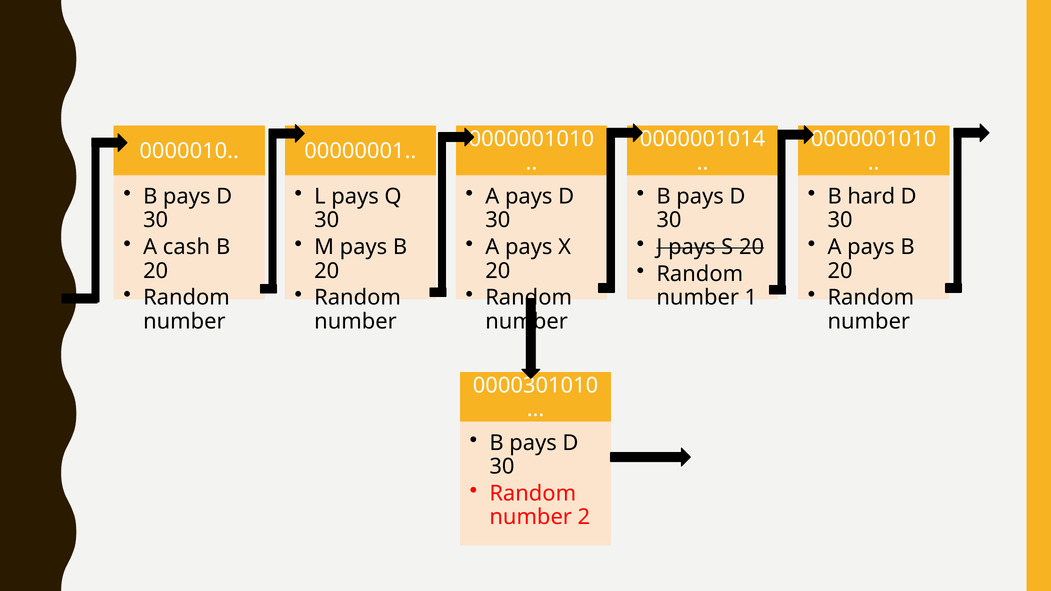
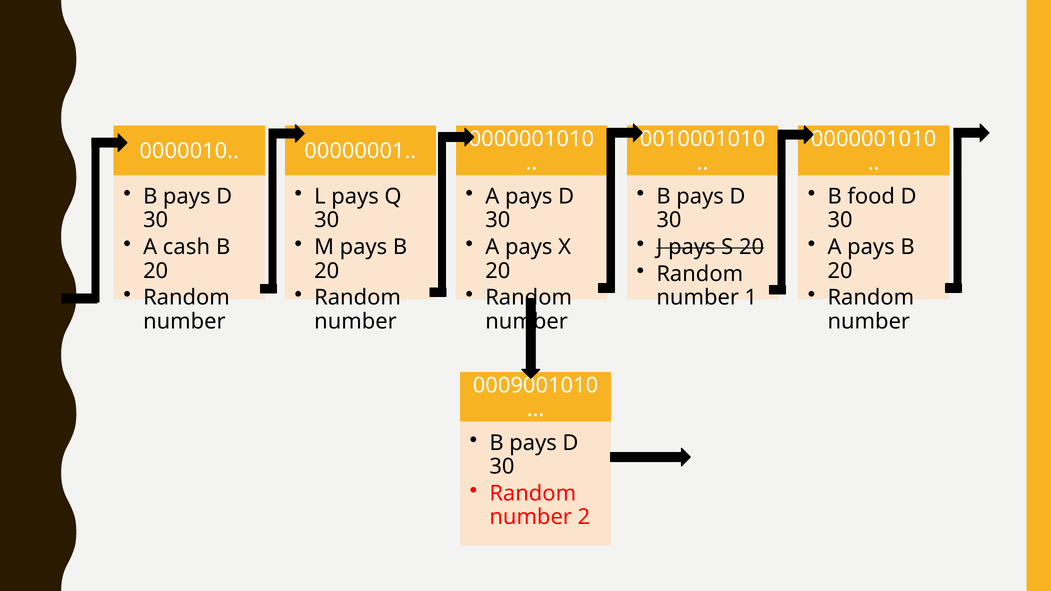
0000001014: 0000001014 -> 0010001010
hard: hard -> food
0000301010: 0000301010 -> 0009001010
